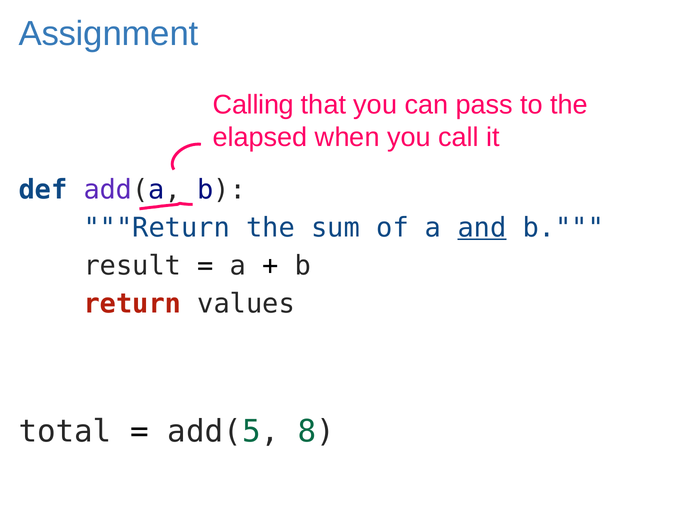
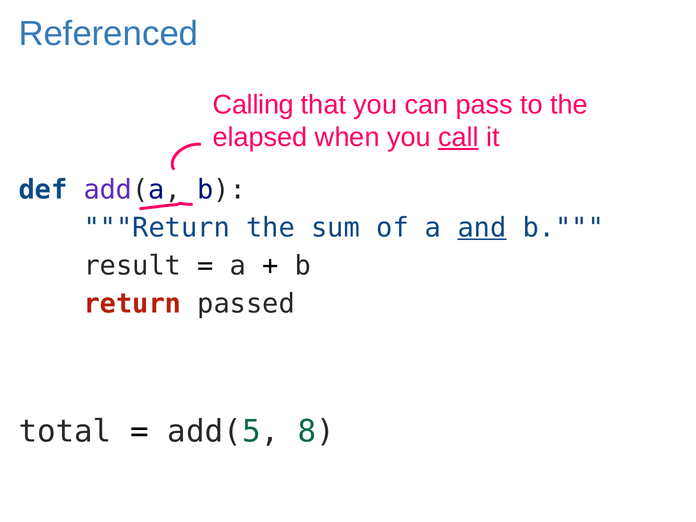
Assignment: Assignment -> Referenced
call underline: none -> present
values: values -> passed
